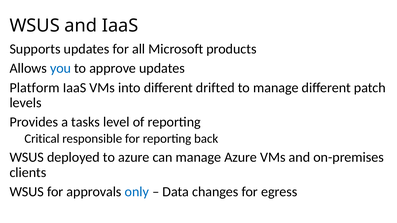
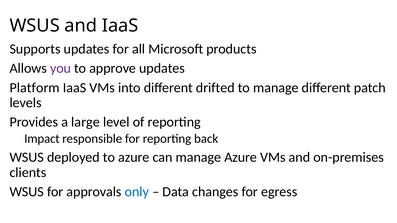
you colour: blue -> purple
tasks: tasks -> large
Critical: Critical -> Impact
